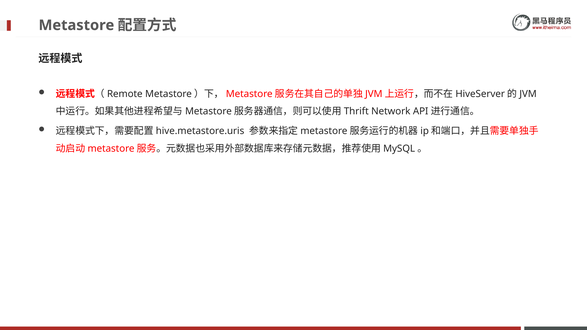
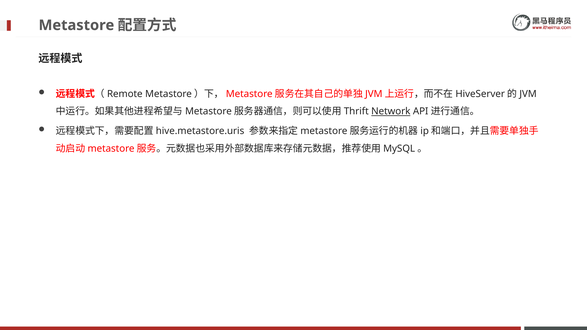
Network underline: none -> present
